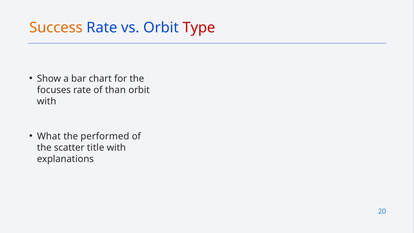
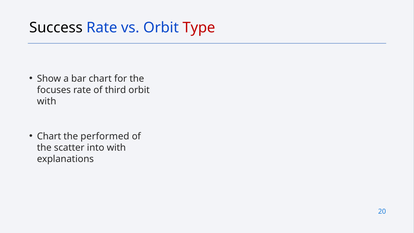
Success colour: orange -> black
than: than -> third
What at (49, 136): What -> Chart
title: title -> into
